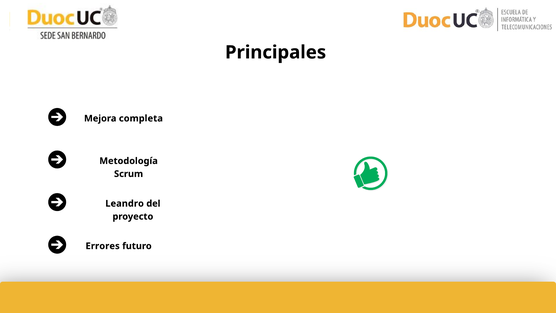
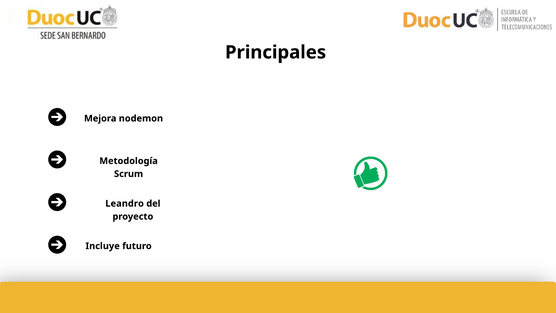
completa: completa -> nodemon
Errores: Errores -> Incluye
